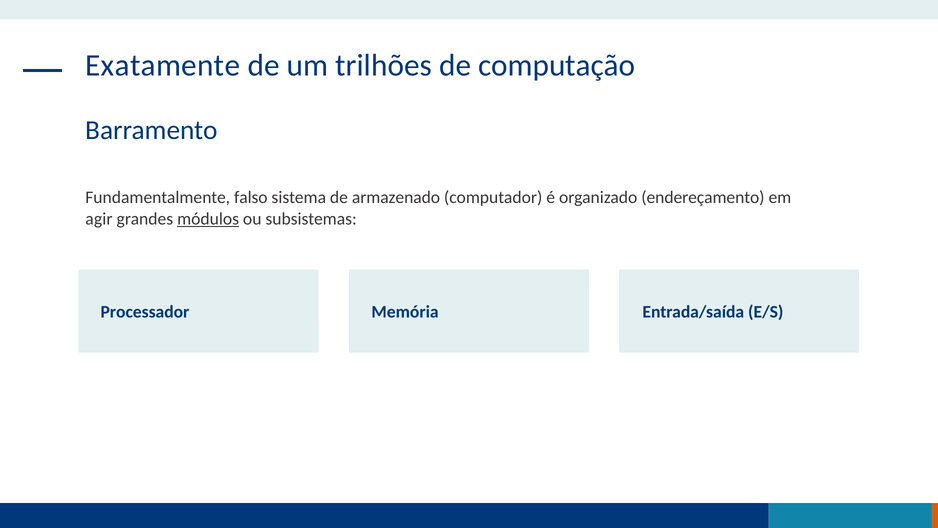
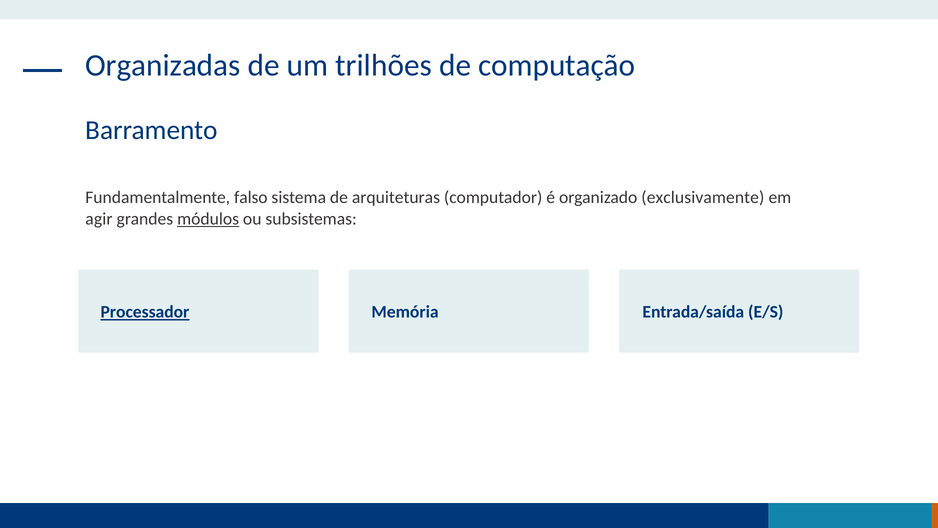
Exatamente: Exatamente -> Organizadas
armazenado: armazenado -> arquiteturas
endereçamento: endereçamento -> exclusivamente
Processador underline: none -> present
